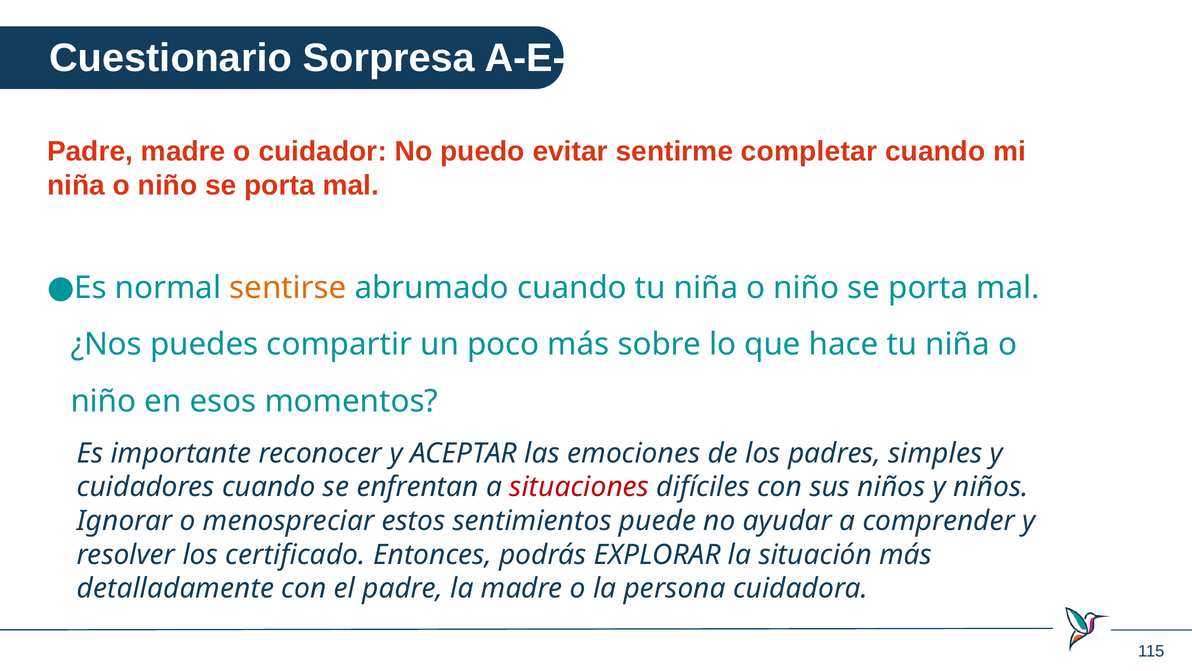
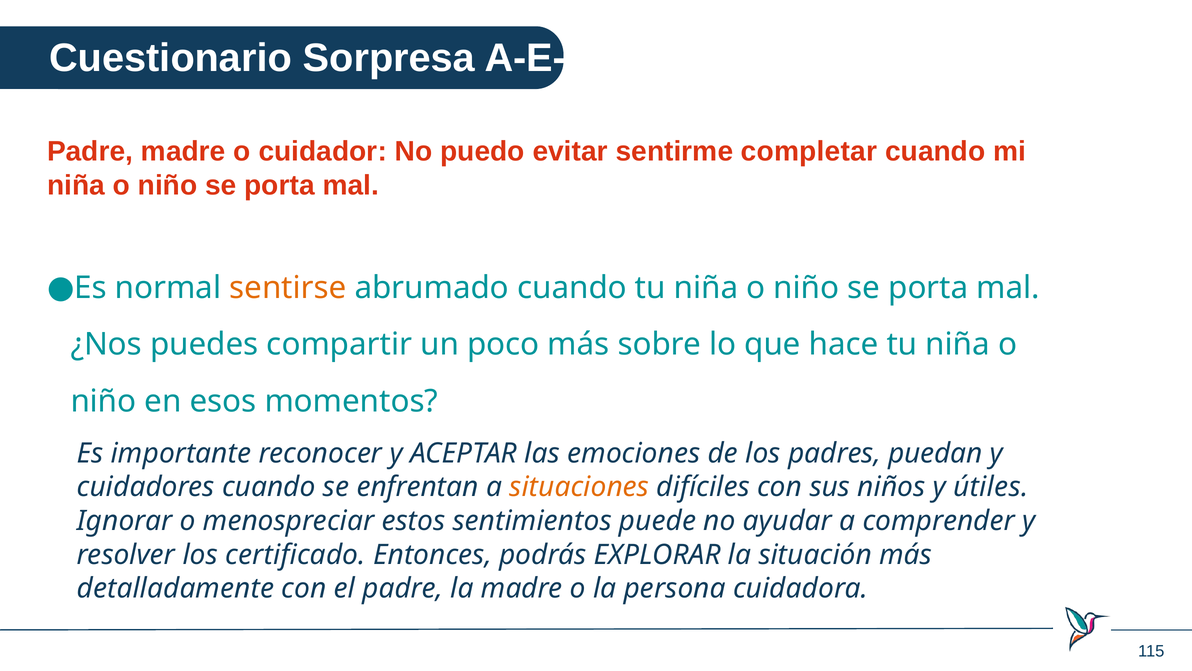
simples: simples -> puedan
situaciones colour: red -> orange
y niños: niños -> útiles
